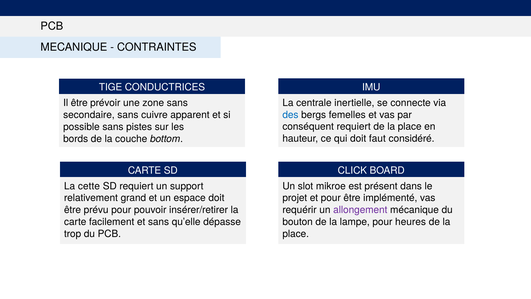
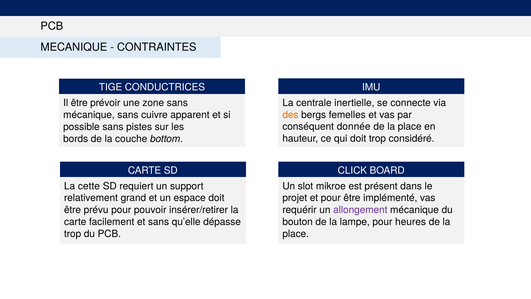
des colour: blue -> orange
secondaire at (89, 115): secondaire -> mécanique
conséquent requiert: requiert -> donnée
doit faut: faut -> trop
